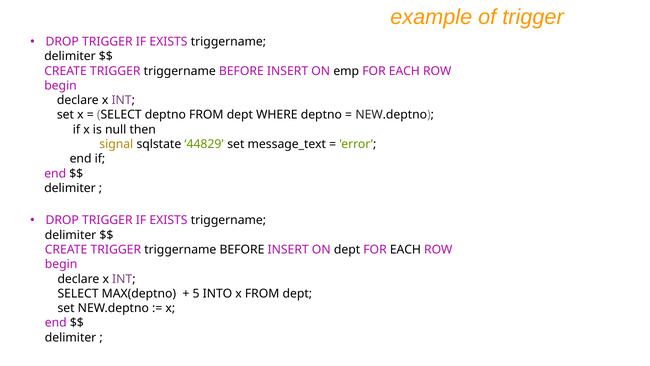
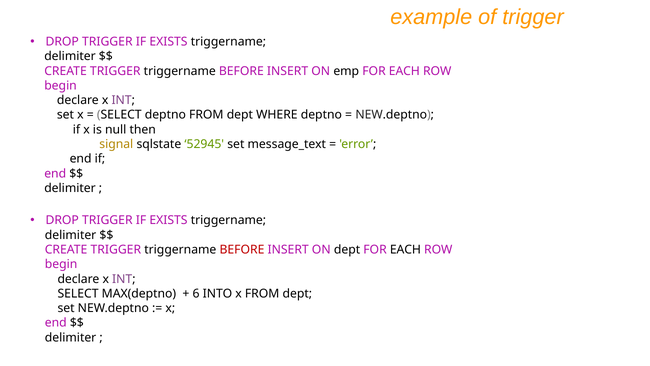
44829: 44829 -> 52945
BEFORE at (242, 249) colour: black -> red
5: 5 -> 6
